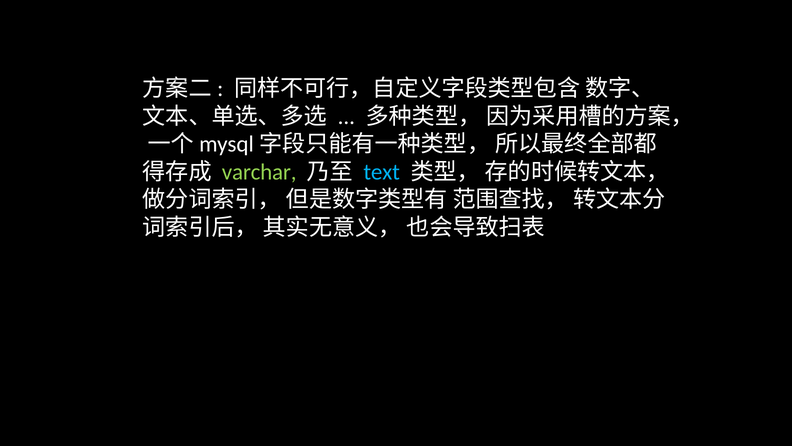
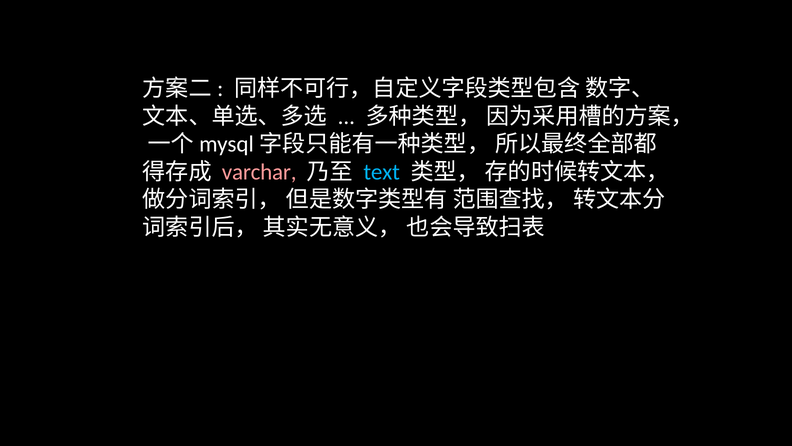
varchar colour: light green -> pink
